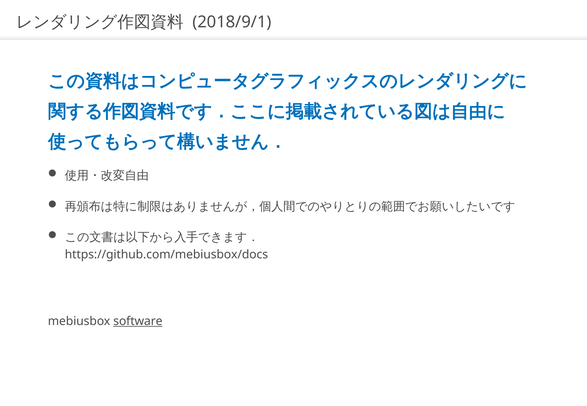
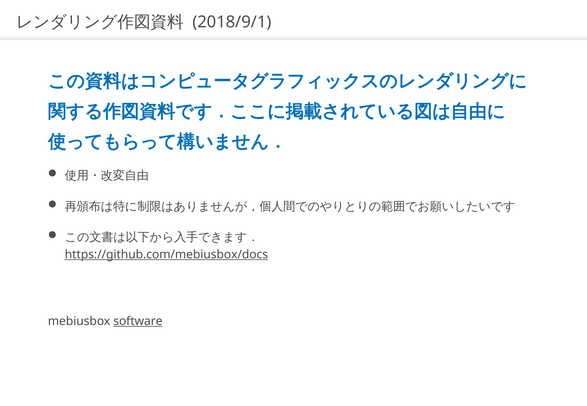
https://github.com/mebiusbox/docs underline: none -> present
